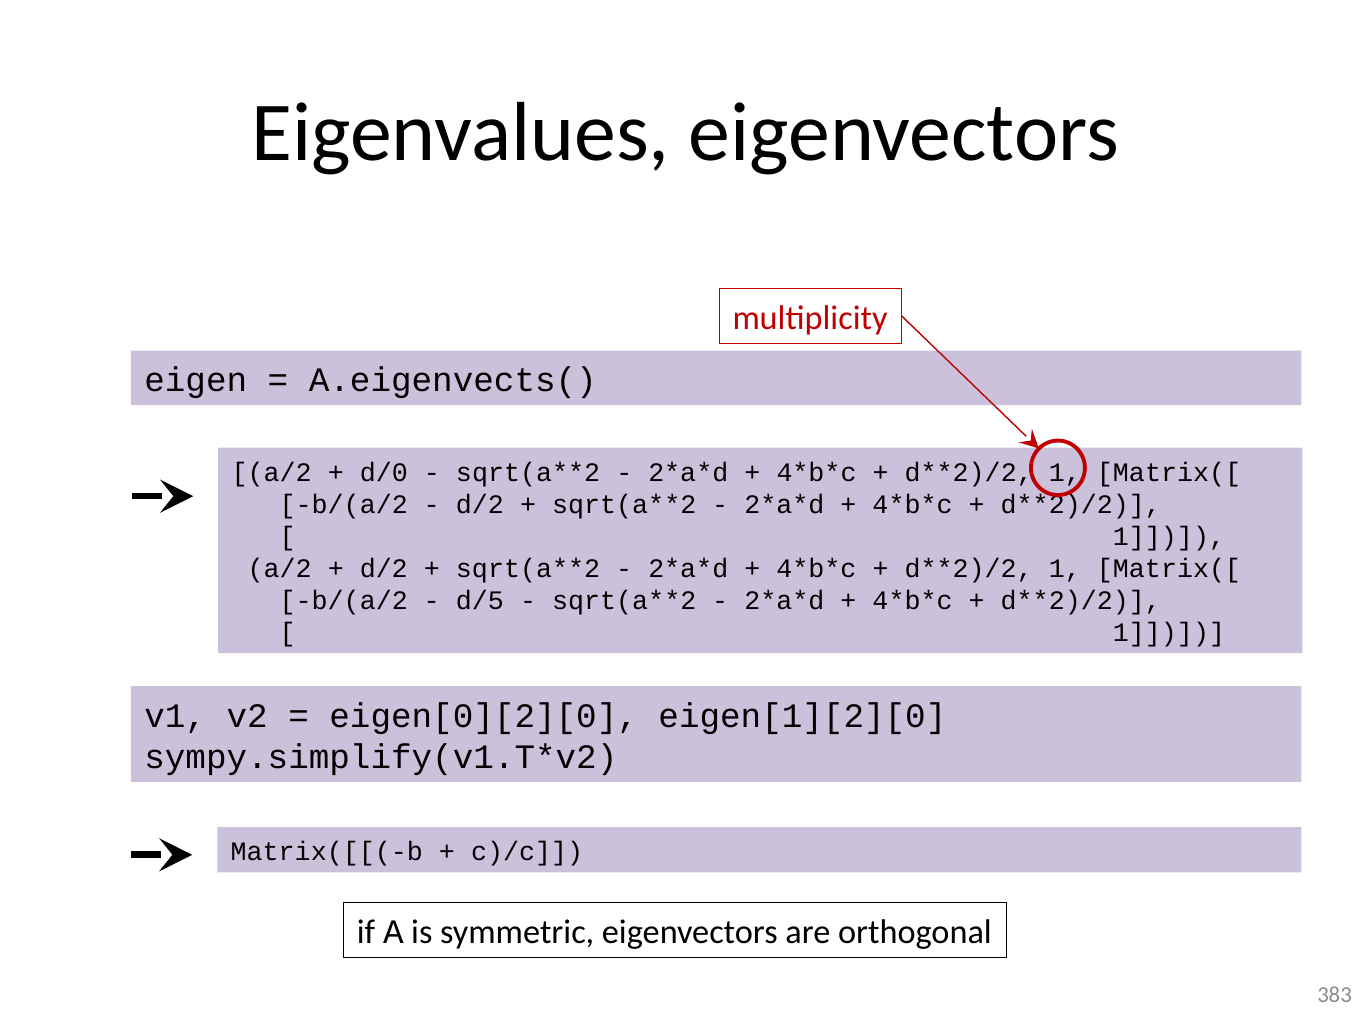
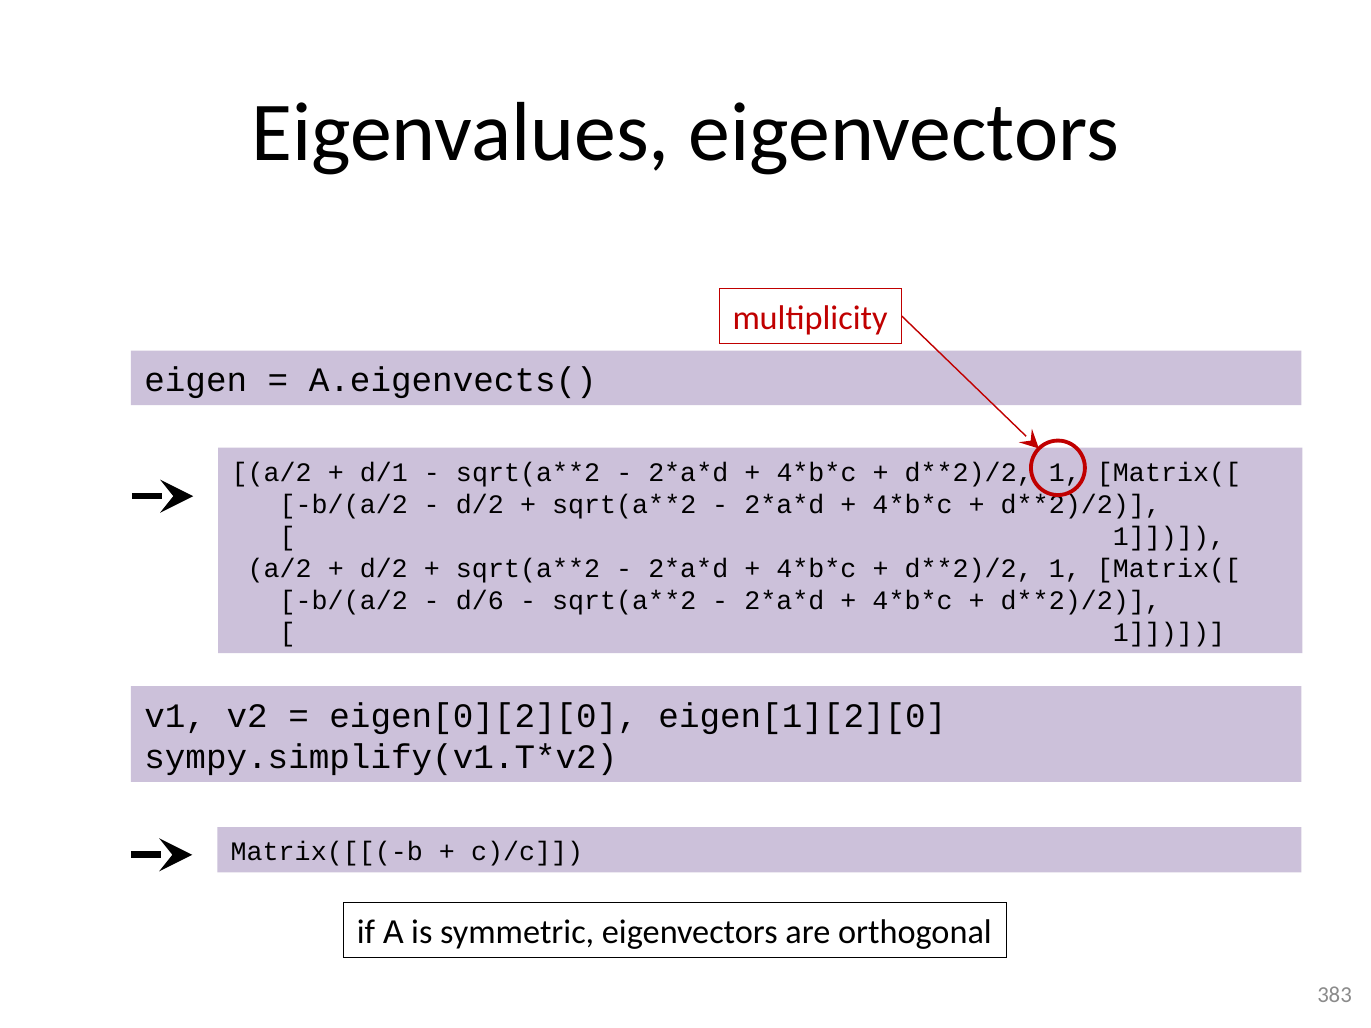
d/0: d/0 -> d/1
d/5: d/5 -> d/6
